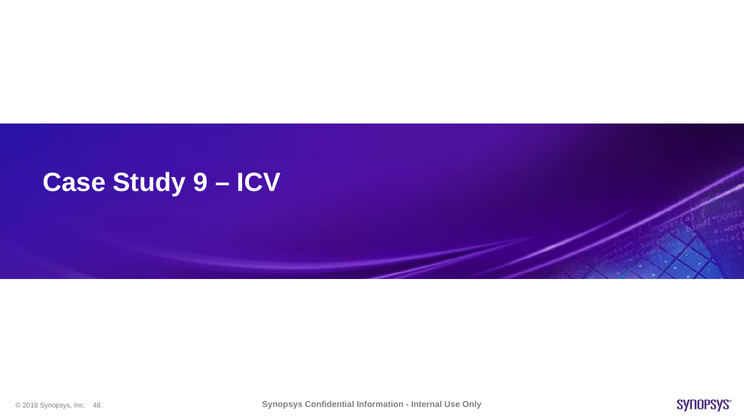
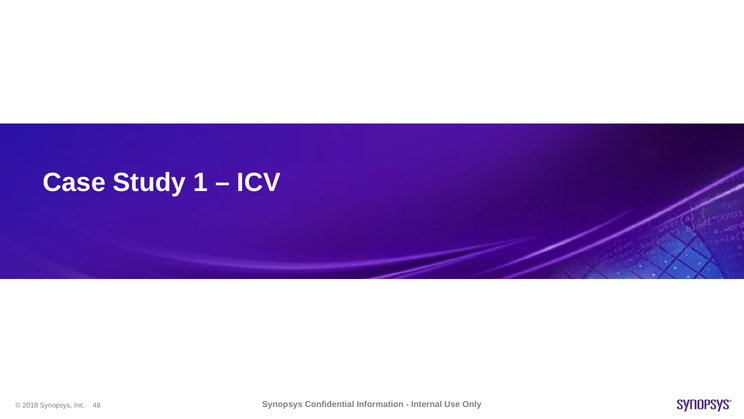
9: 9 -> 1
